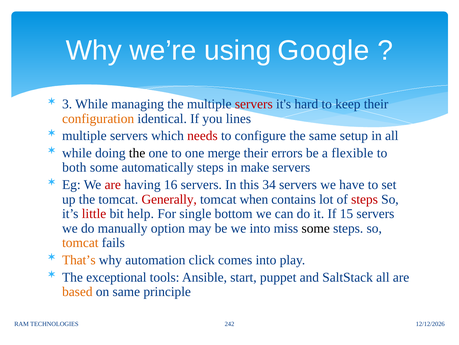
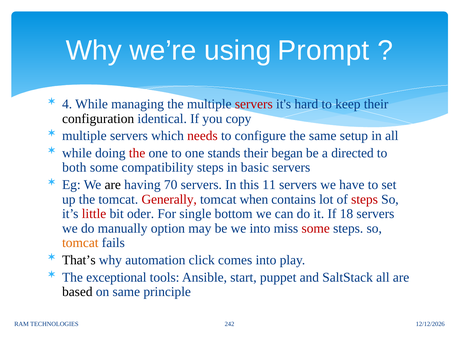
Google: Google -> Prompt
3: 3 -> 4
configuration colour: orange -> black
lines: lines -> copy
the at (137, 153) colour: black -> red
merge: merge -> stands
errors: errors -> began
flexible: flexible -> directed
automatically: automatically -> compatibility
make: make -> basic
are at (113, 184) colour: red -> black
16: 16 -> 70
34: 34 -> 11
help: help -> oder
15: 15 -> 18
some at (316, 228) colour: black -> red
That’s colour: orange -> black
based colour: orange -> black
